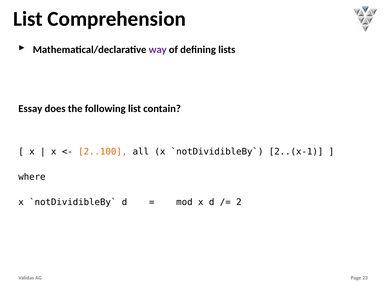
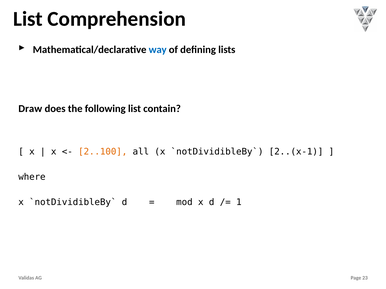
way colour: purple -> blue
Essay: Essay -> Draw
2: 2 -> 1
